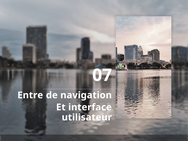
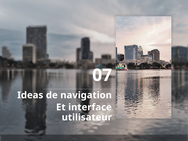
Entre: Entre -> Ideas
